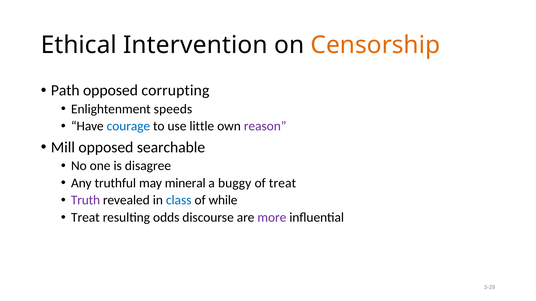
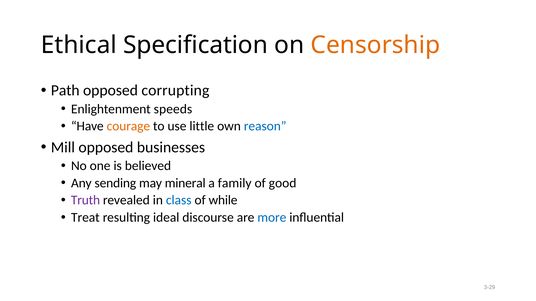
Intervention: Intervention -> Specification
courage colour: blue -> orange
reason colour: purple -> blue
searchable: searchable -> businesses
disagree: disagree -> believed
truthful: truthful -> sending
buggy: buggy -> family
of treat: treat -> good
odds: odds -> ideal
more colour: purple -> blue
